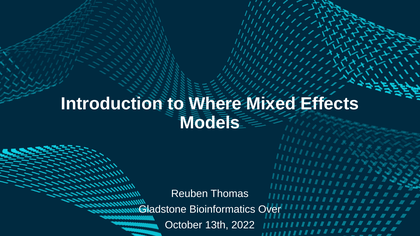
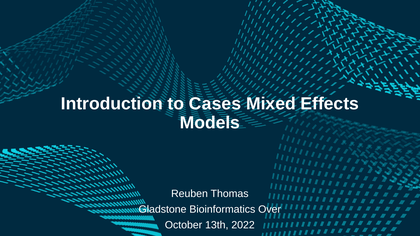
Where: Where -> Cases
